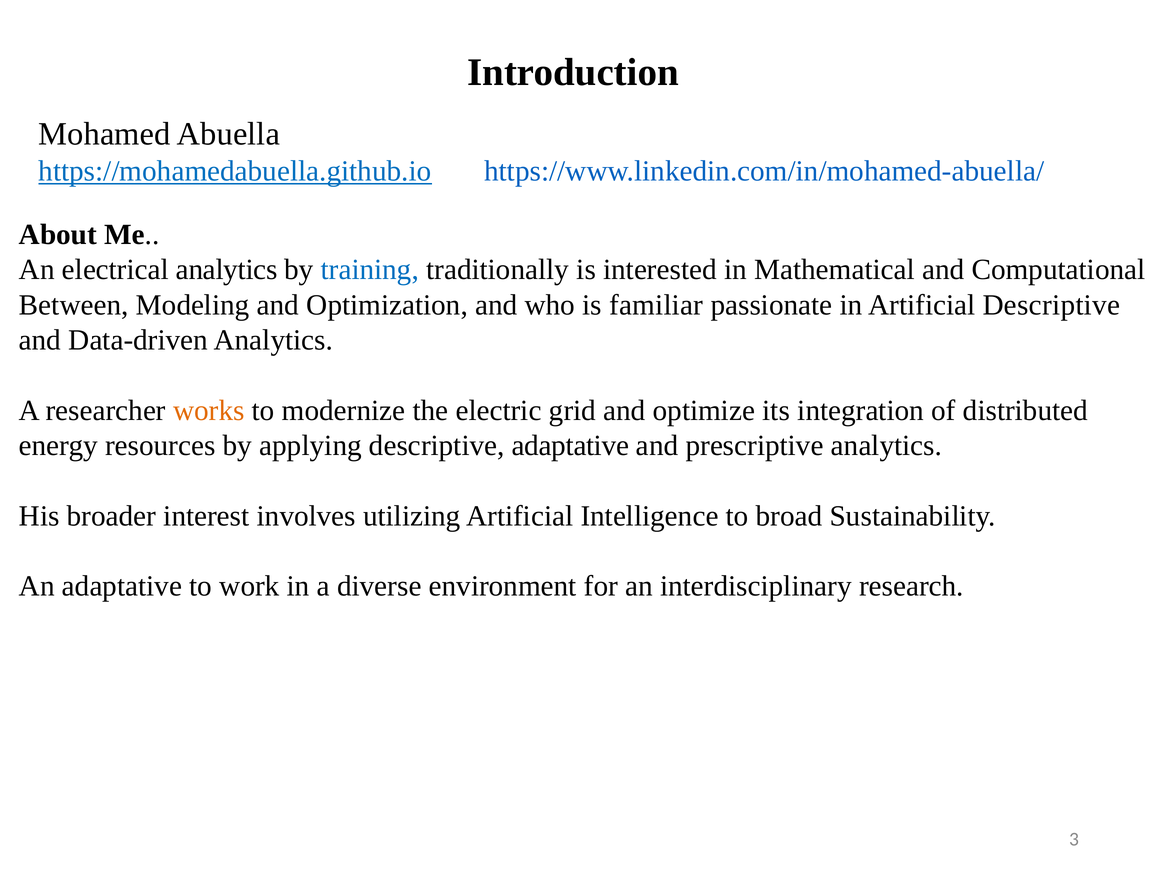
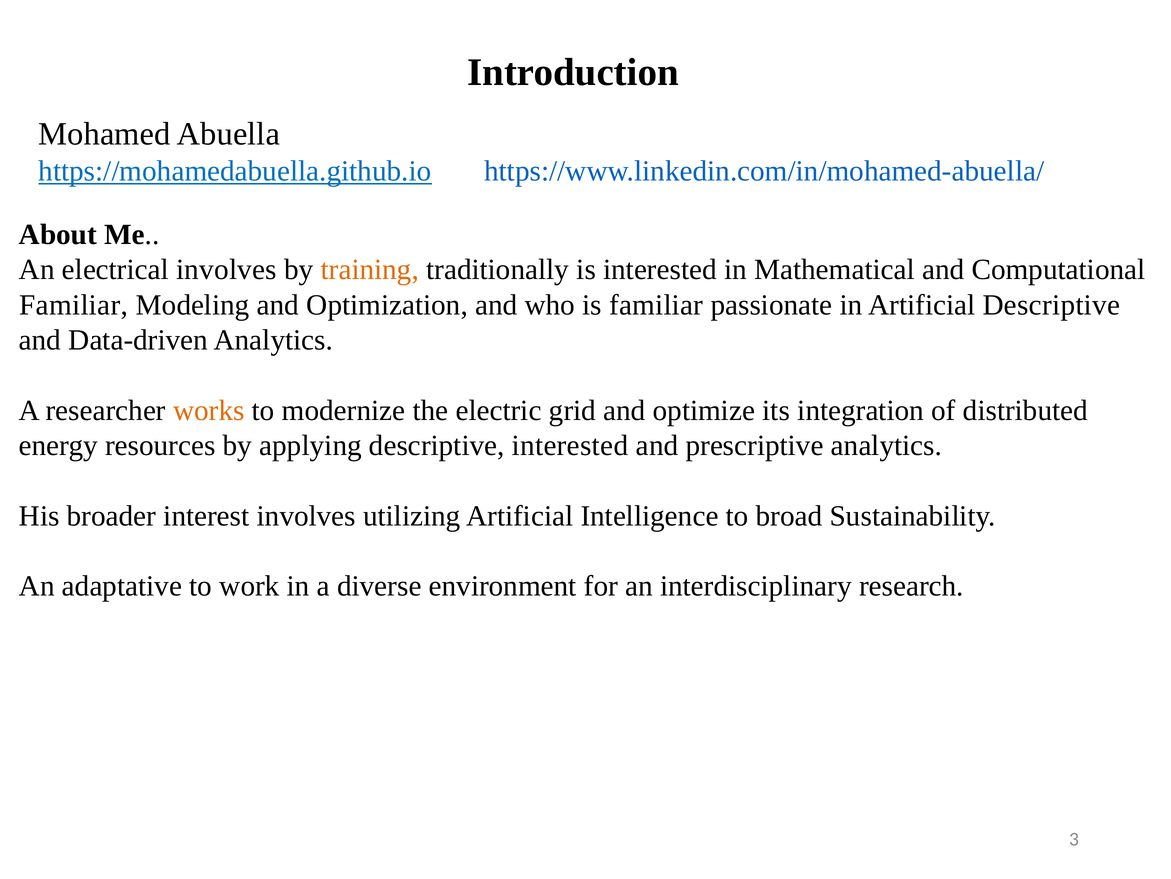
electrical analytics: analytics -> involves
training colour: blue -> orange
Between at (74, 305): Between -> Familiar
descriptive adaptative: adaptative -> interested
